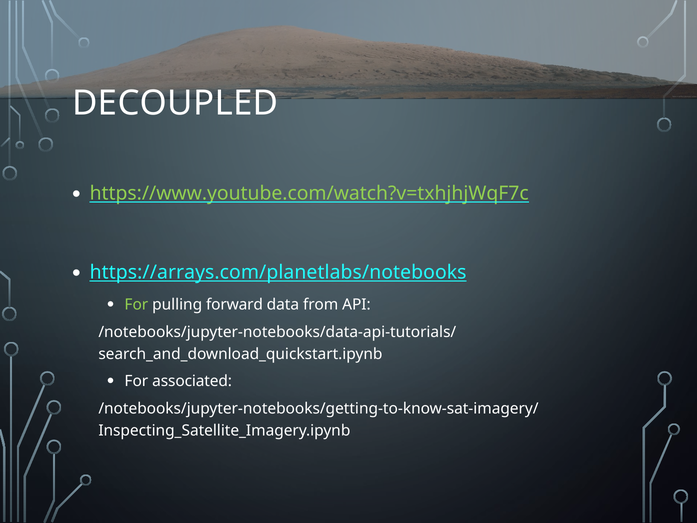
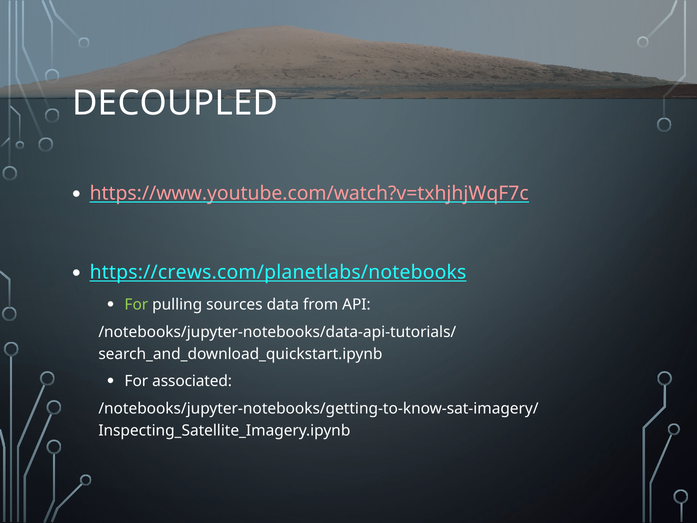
https://www.youtube.com/watch?v=txhjhjWqF7c colour: light green -> pink
https://arrays.com/planetlabs/notebooks: https://arrays.com/planetlabs/notebooks -> https://crews.com/planetlabs/notebooks
forward: forward -> sources
